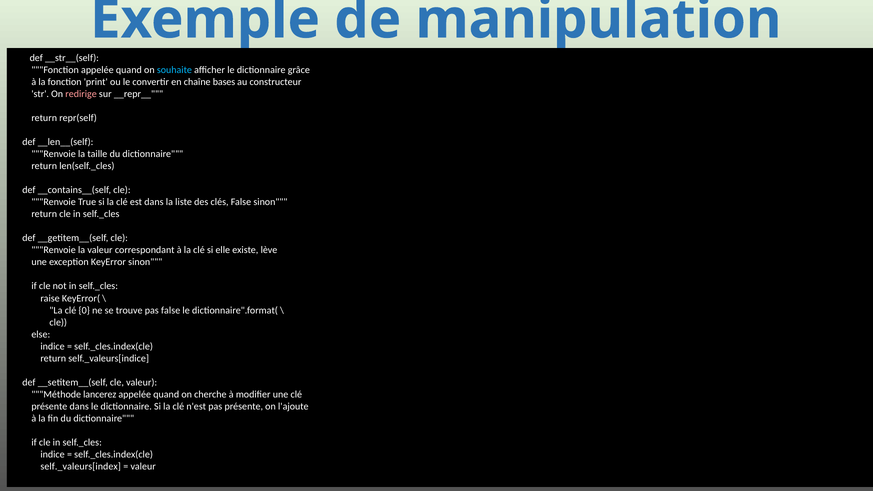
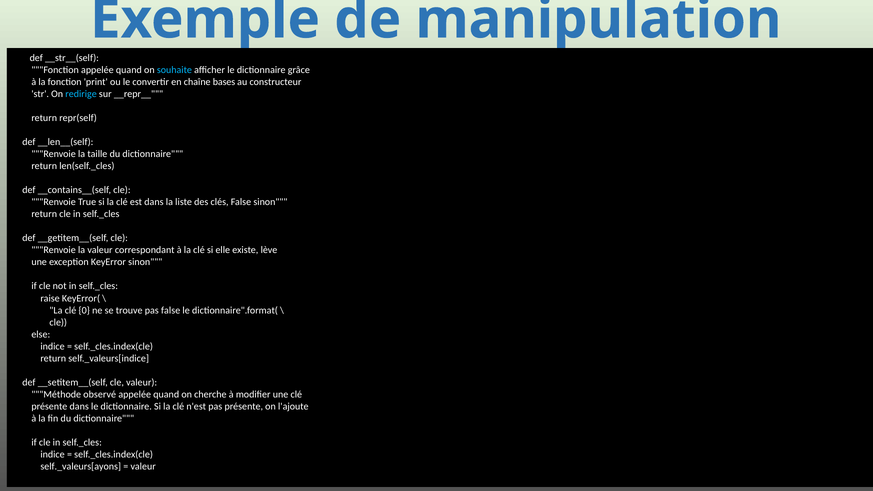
redirige colour: pink -> light blue
lancerez: lancerez -> observé
self._valeurs[index: self._valeurs[index -> self._valeurs[ayons
